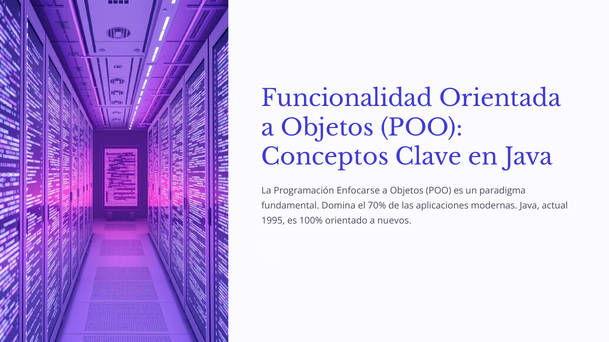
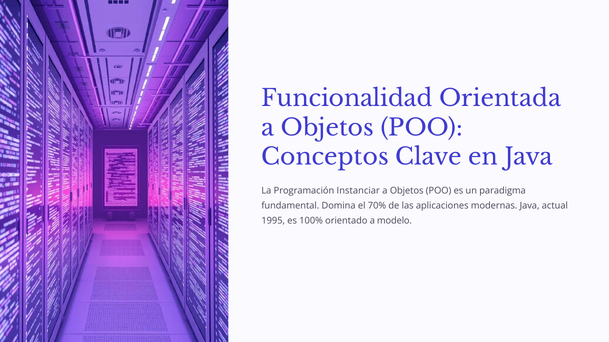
Enfocarse: Enfocarse -> Instanciar
nuevos: nuevos -> modelo
